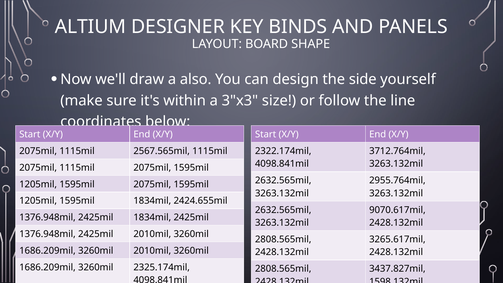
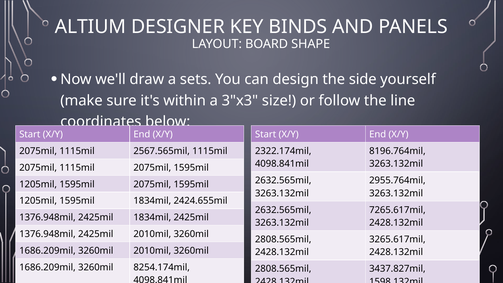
also: also -> sets
3712.764mil: 3712.764mil -> 8196.764mil
9070.617mil: 9070.617mil -> 7265.617mil
2325.174mil: 2325.174mil -> 8254.174mil
